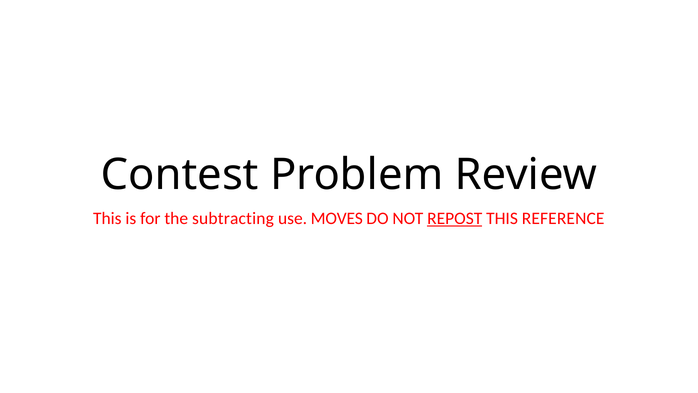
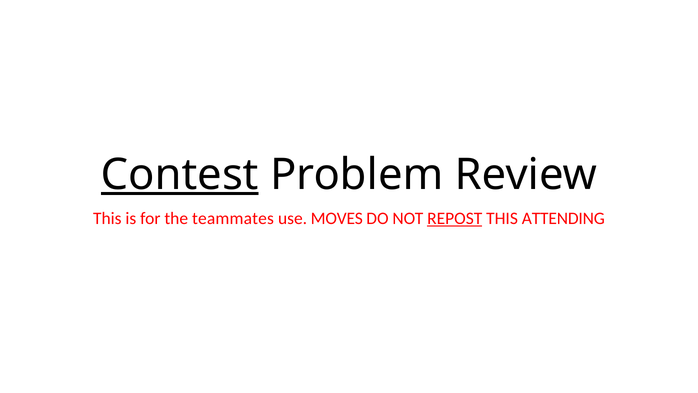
Contest underline: none -> present
subtracting: subtracting -> teammates
REFERENCE: REFERENCE -> ATTENDING
